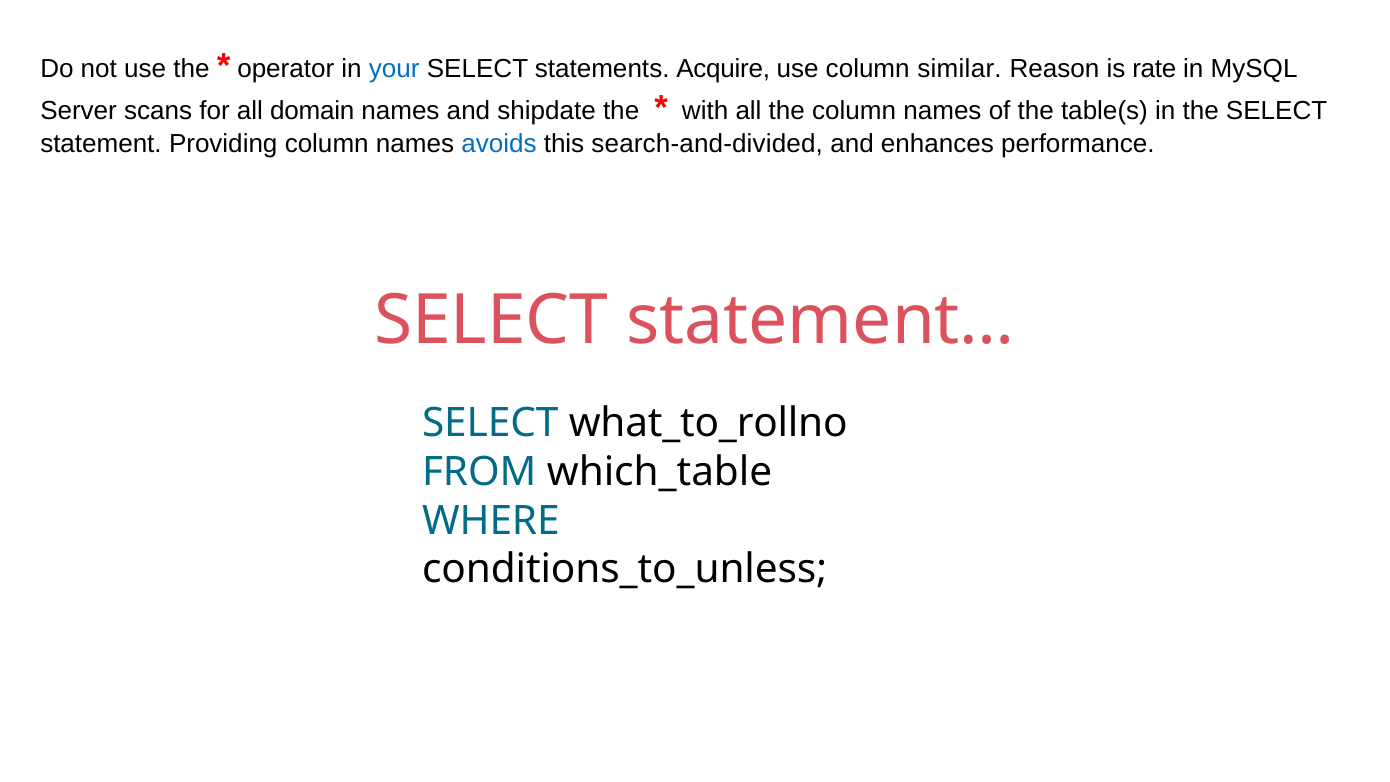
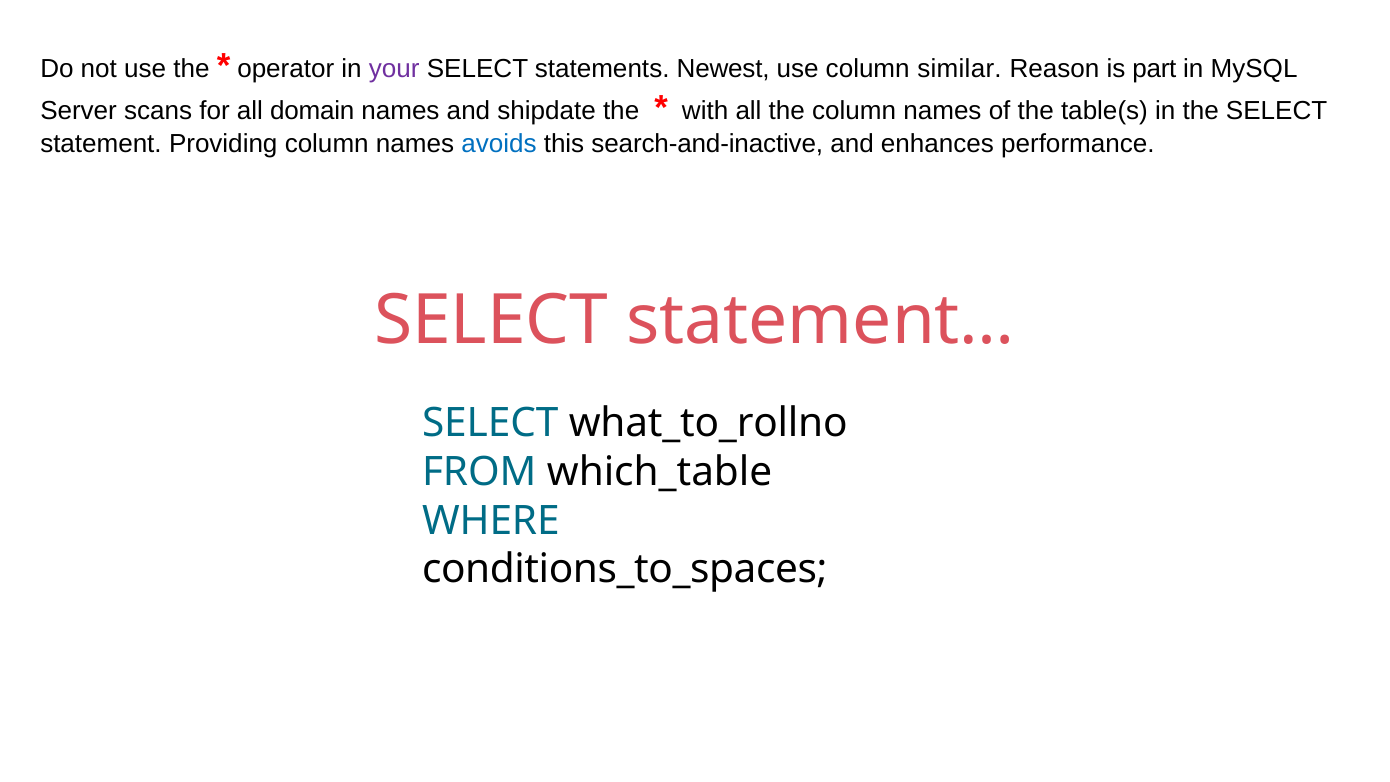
your colour: blue -> purple
Acquire: Acquire -> Newest
rate: rate -> part
search-and-divided: search-and-divided -> search-and-inactive
conditions_to_unless: conditions_to_unless -> conditions_to_spaces
